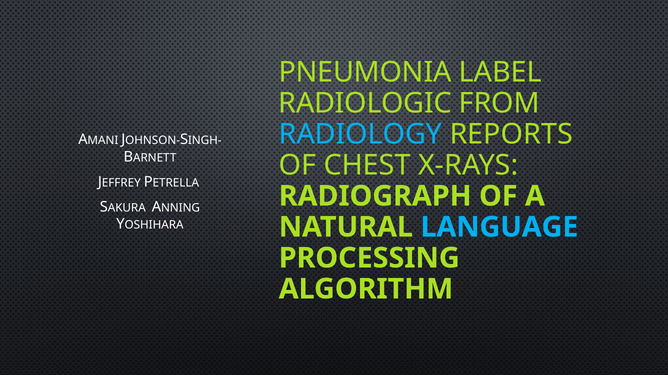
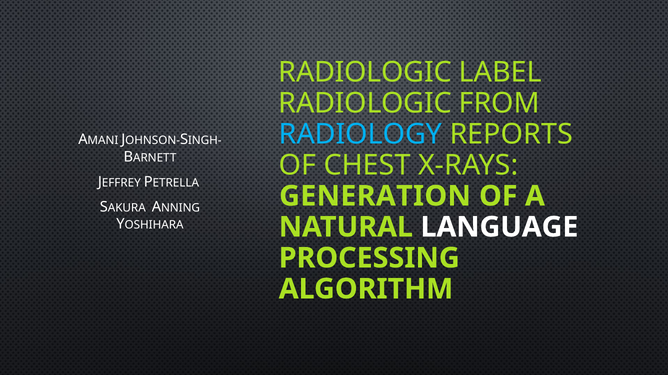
PNEUMONIA at (365, 72): PNEUMONIA -> RADIOLOGIC
RADIOGRAPH: RADIOGRAPH -> GENERATION
LANGUAGE colour: light blue -> white
